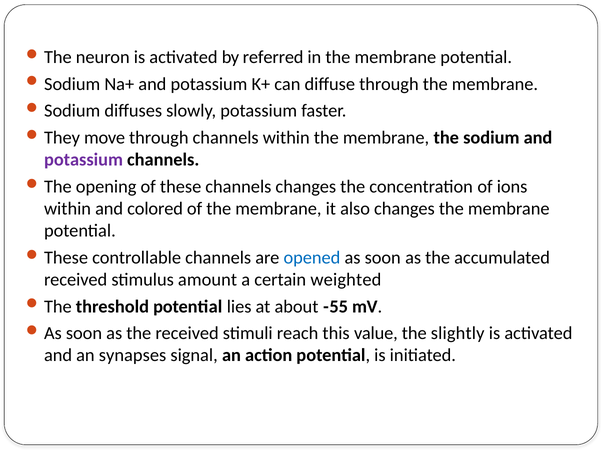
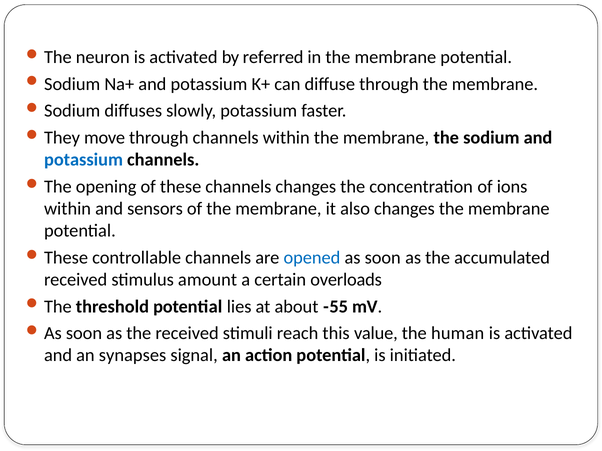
potassium at (84, 160) colour: purple -> blue
colored: colored -> sensors
weighted: weighted -> overloads
slightly: slightly -> human
